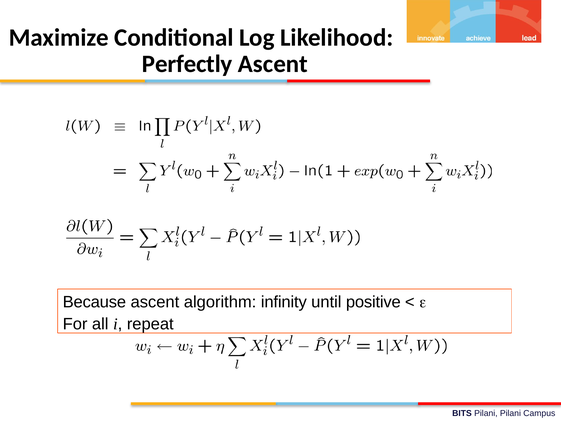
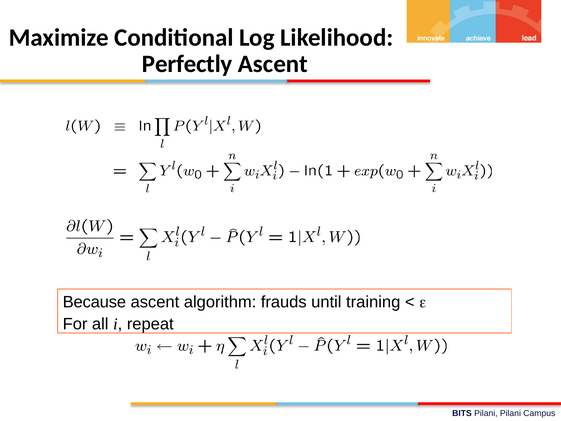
infinity: infinity -> frauds
positive: positive -> training
